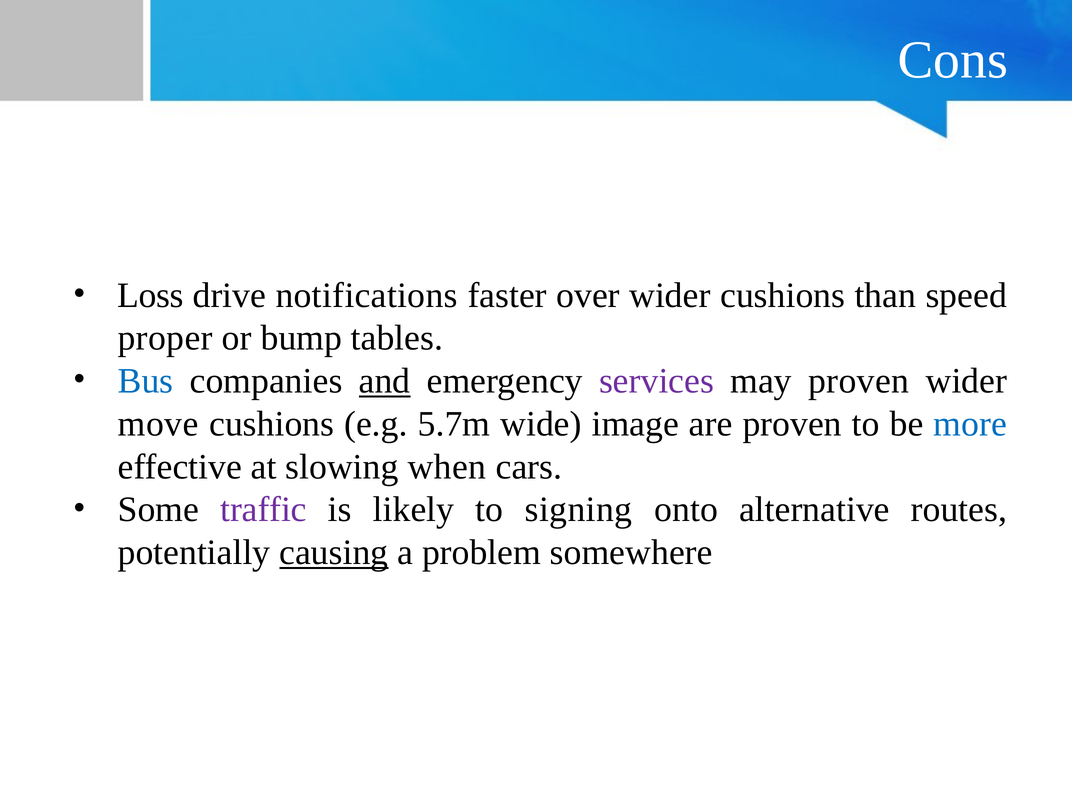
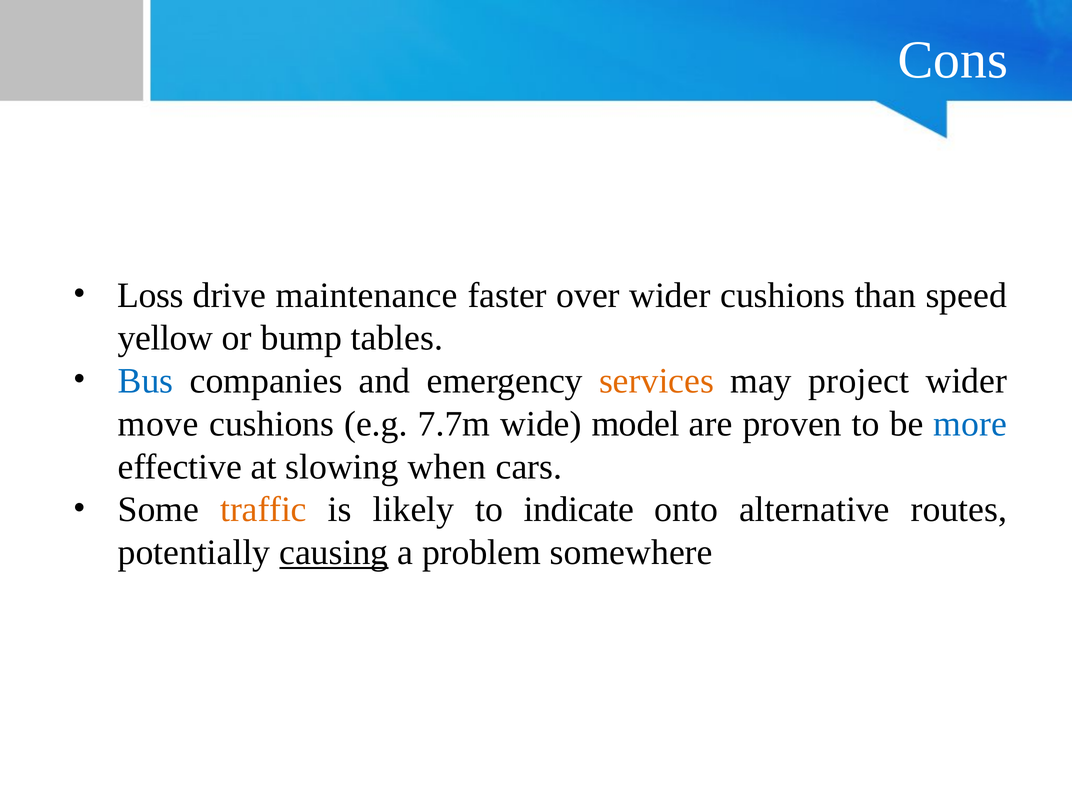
notifications: notifications -> maintenance
proper: proper -> yellow
and underline: present -> none
services colour: purple -> orange
may proven: proven -> project
5.7m: 5.7m -> 7.7m
image: image -> model
traffic colour: purple -> orange
signing: signing -> indicate
